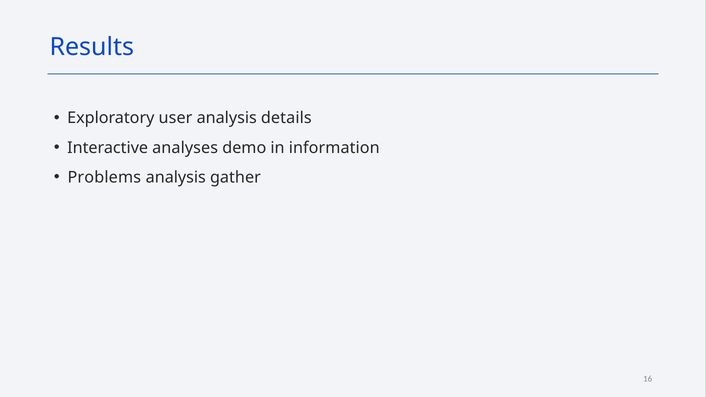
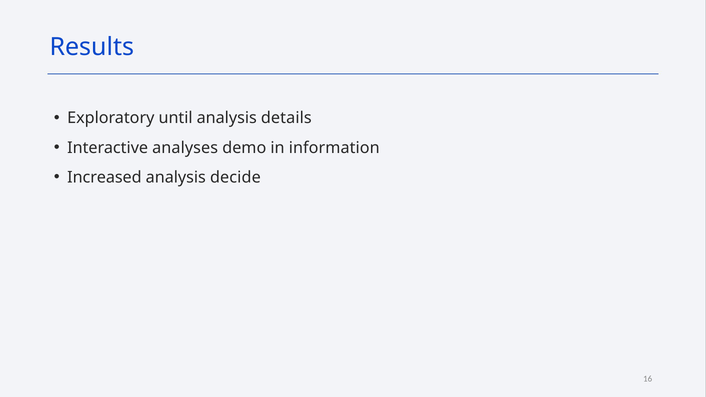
user: user -> until
Problems: Problems -> Increased
gather: gather -> decide
